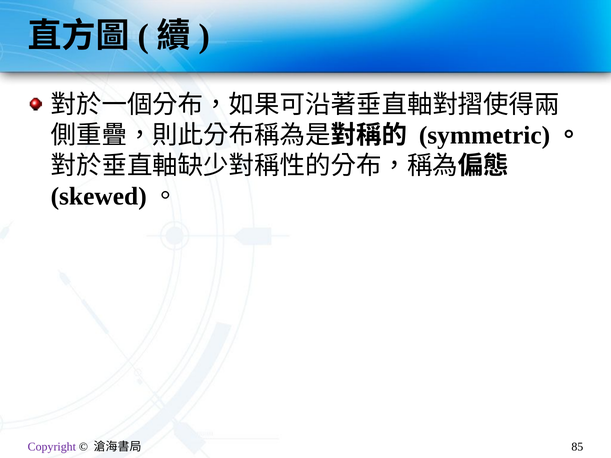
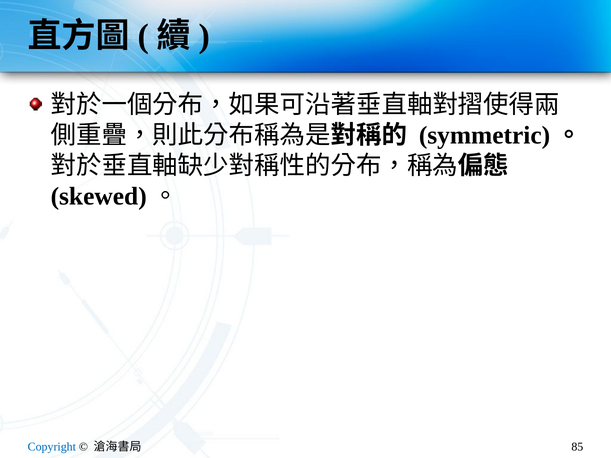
Copyright colour: purple -> blue
